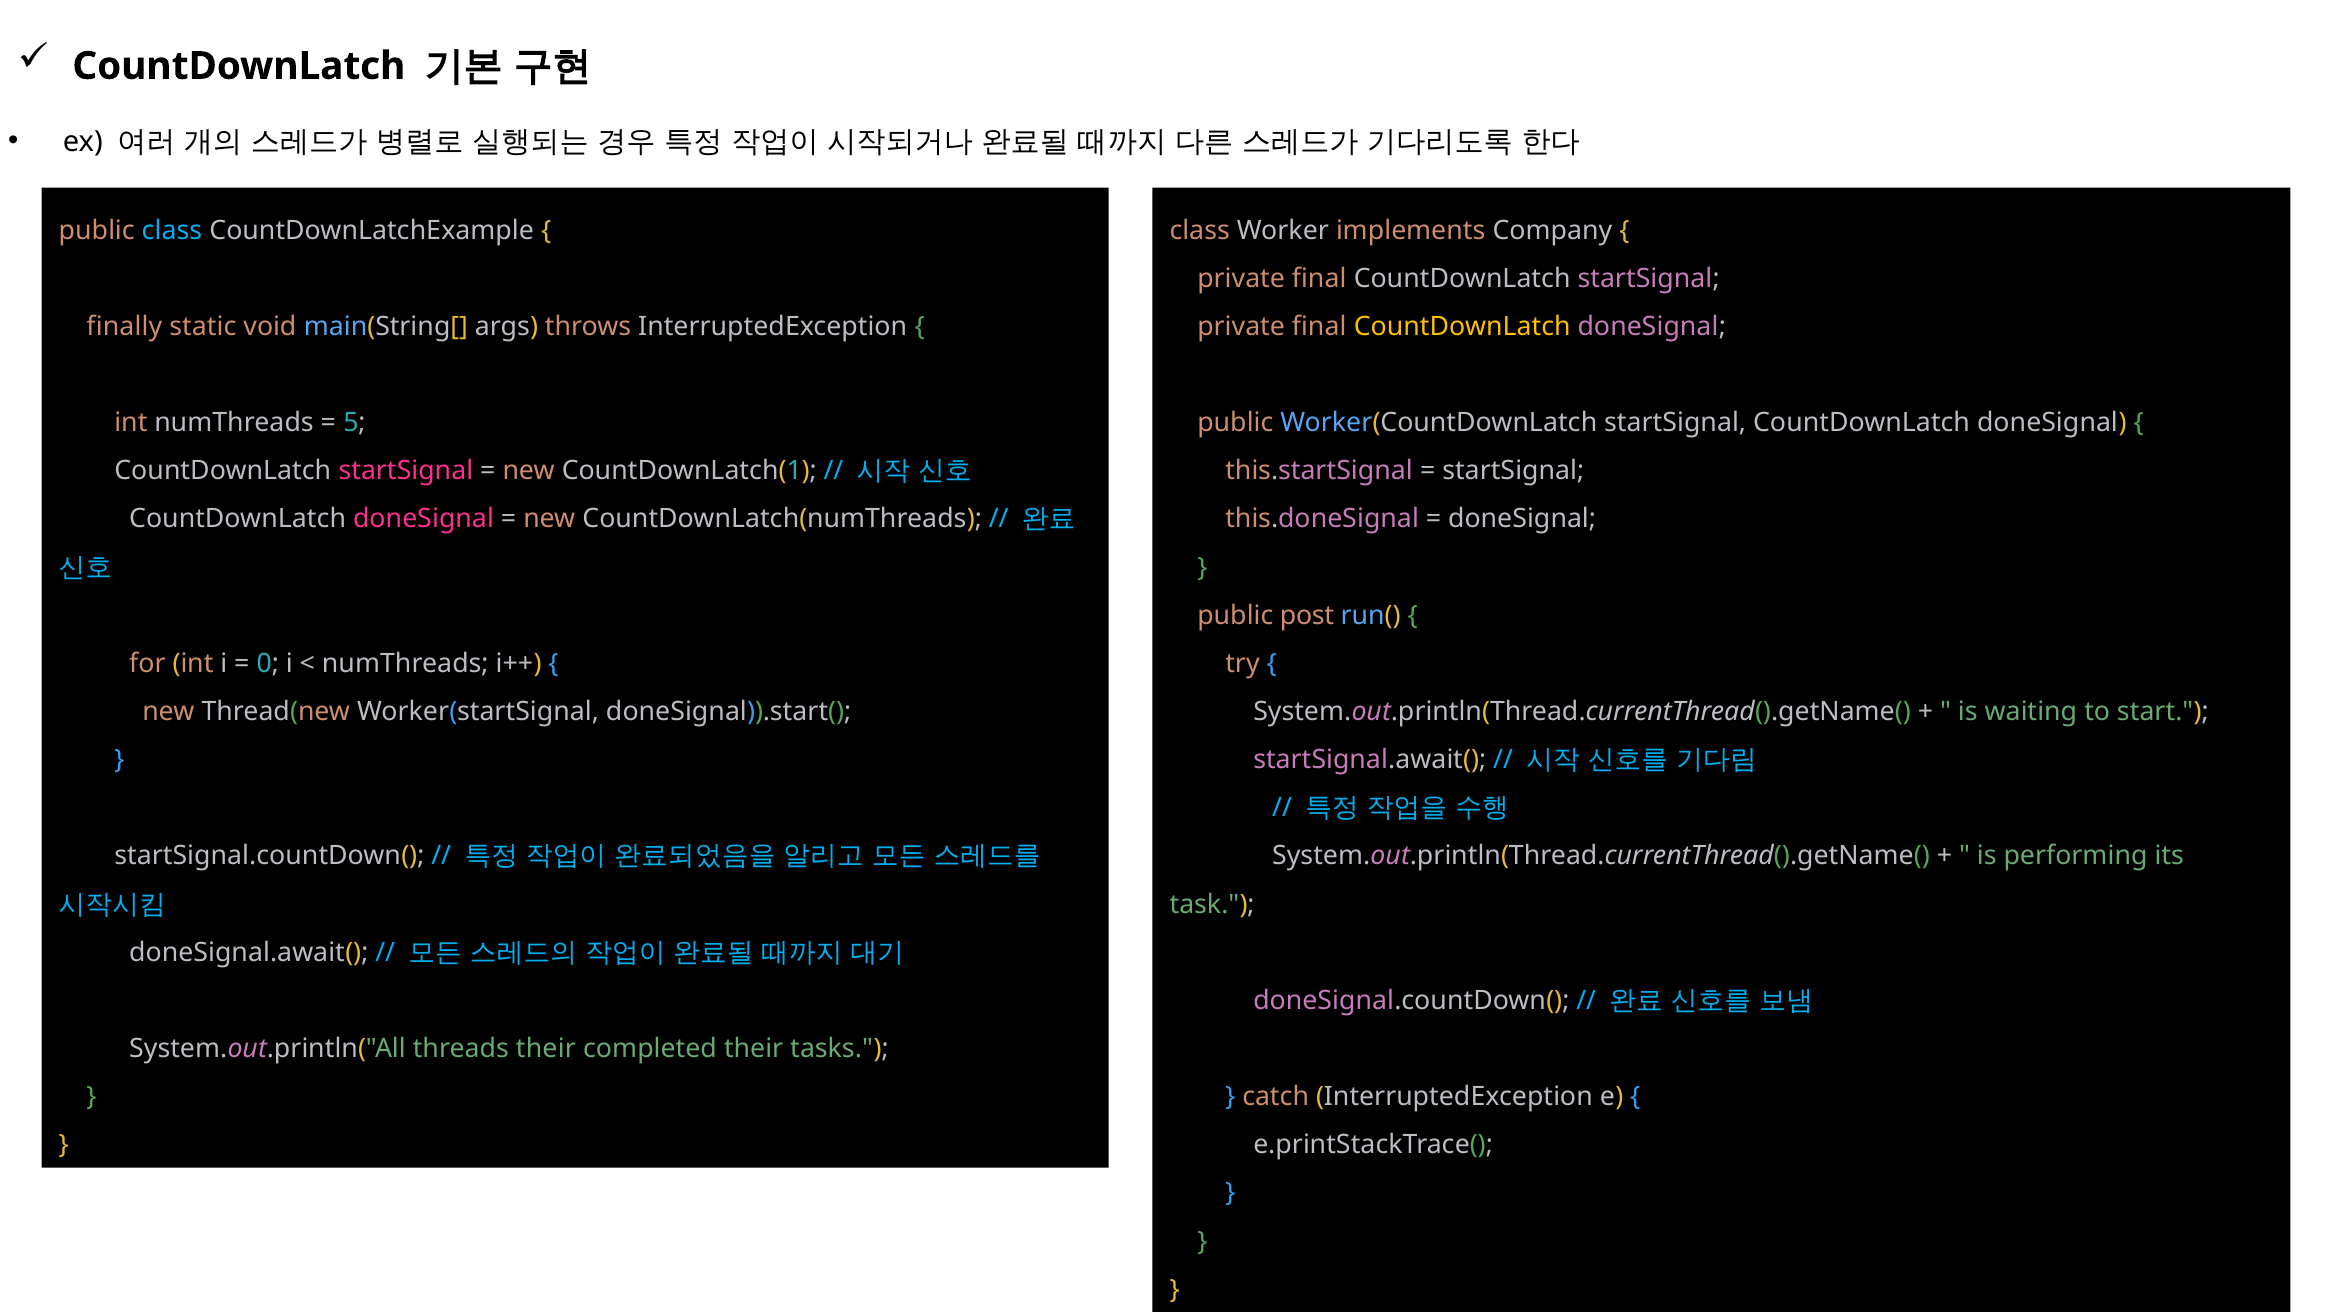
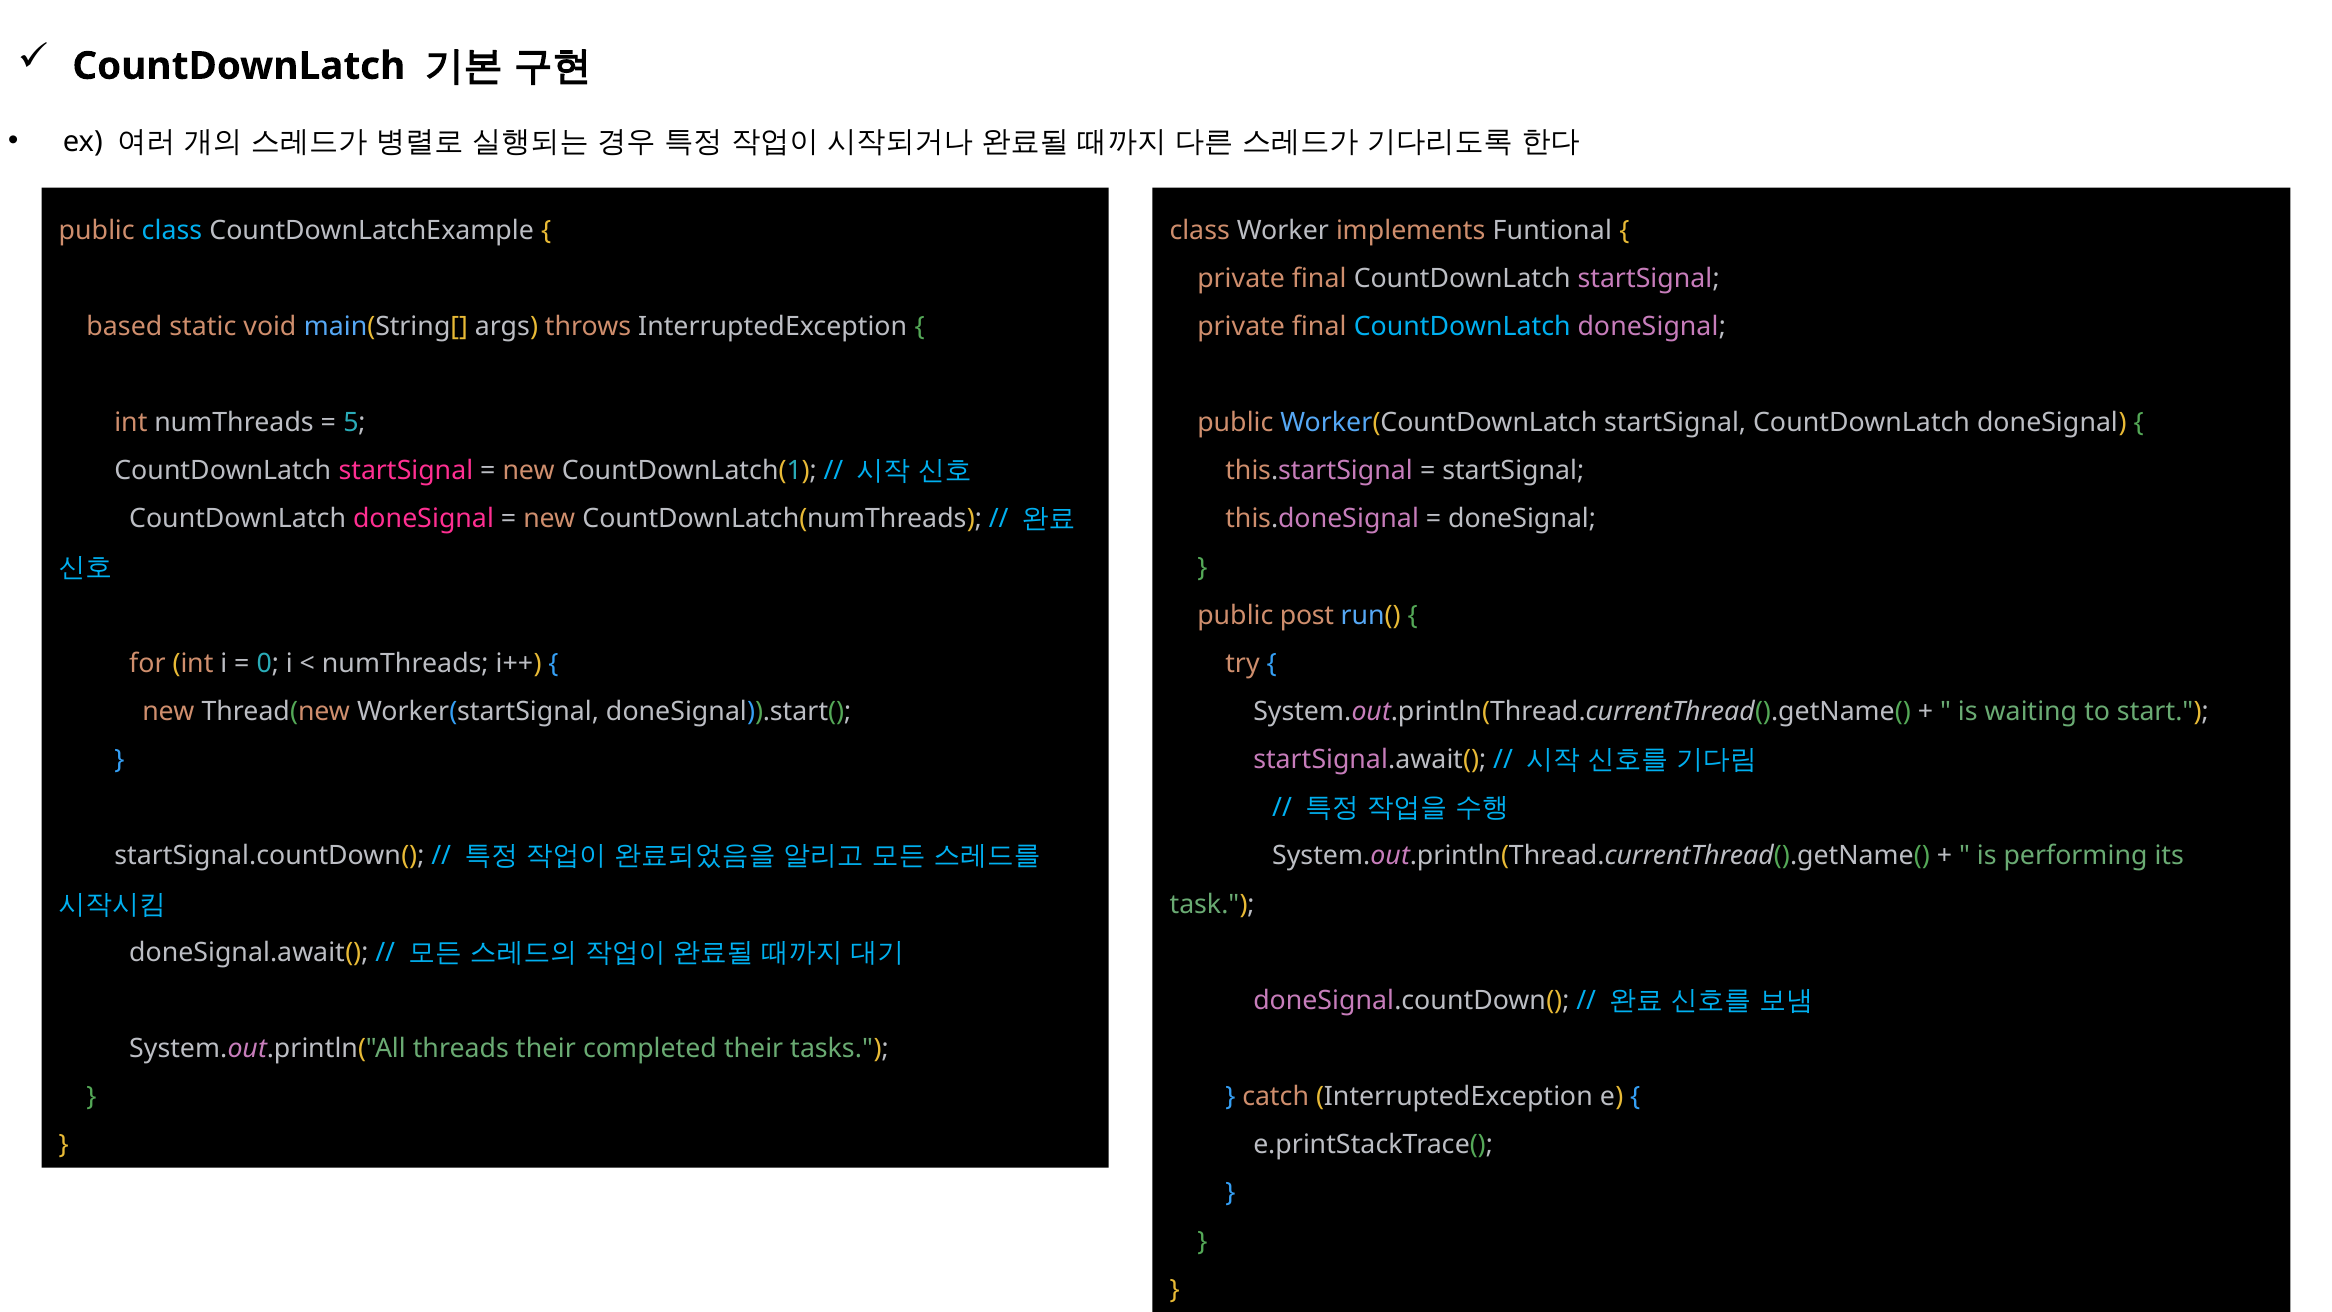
Company: Company -> Funtional
finally: finally -> based
CountDownLatch at (1462, 327) colour: yellow -> light blue
